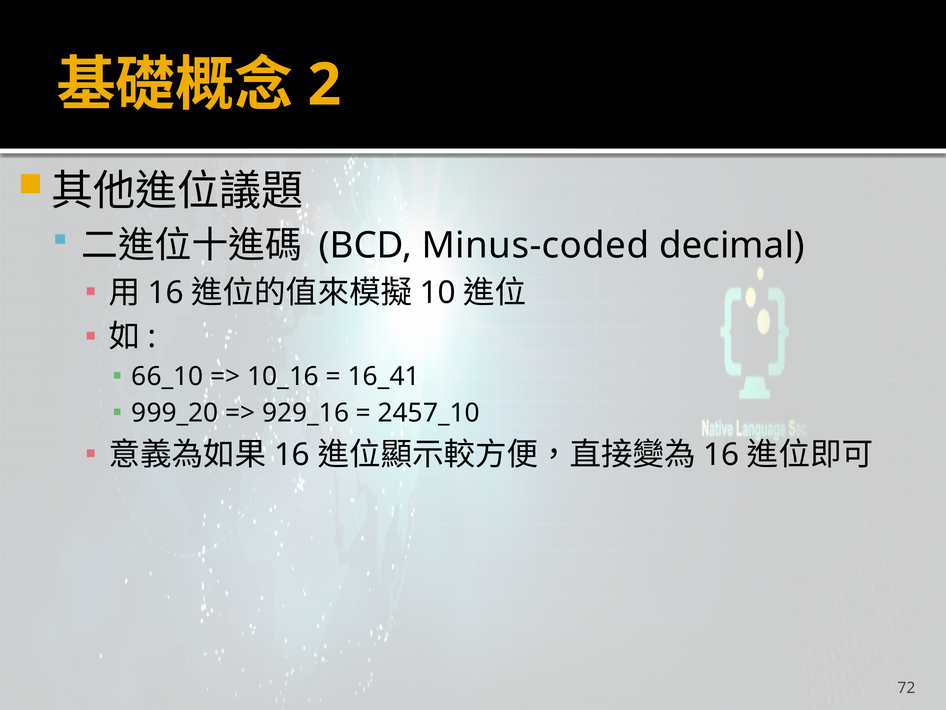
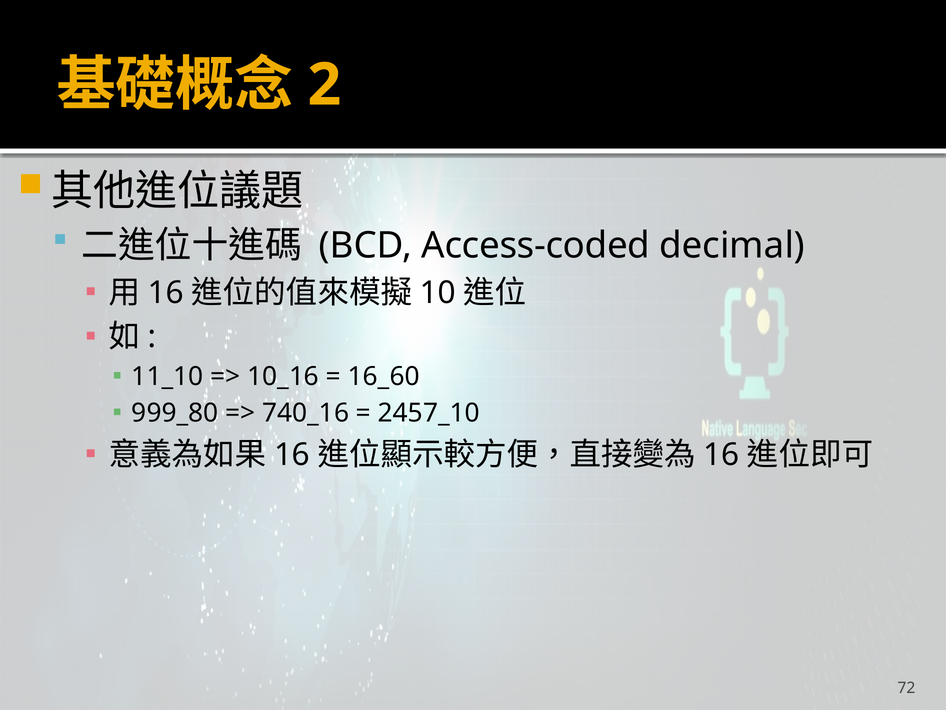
Minus-coded: Minus-coded -> Access-coded
66_10: 66_10 -> 11_10
16_41: 16_41 -> 16_60
999_20: 999_20 -> 999_80
929_16: 929_16 -> 740_16
